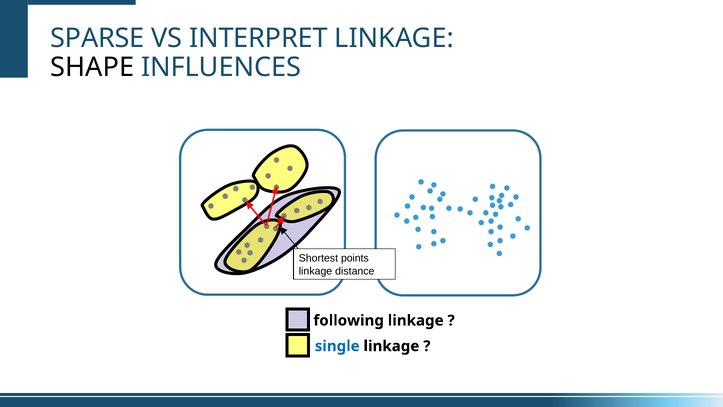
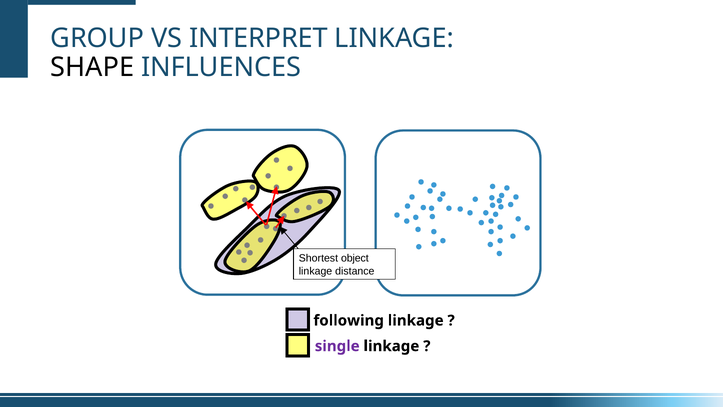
SPARSE: SPARSE -> GROUP
points: points -> object
single colour: blue -> purple
